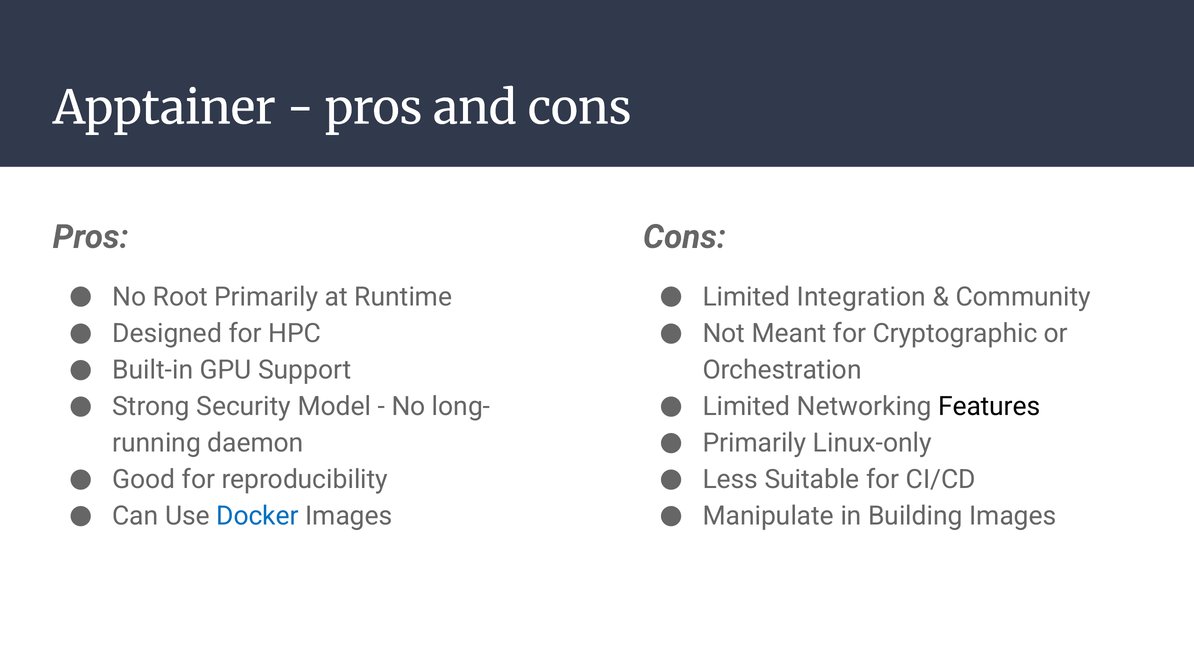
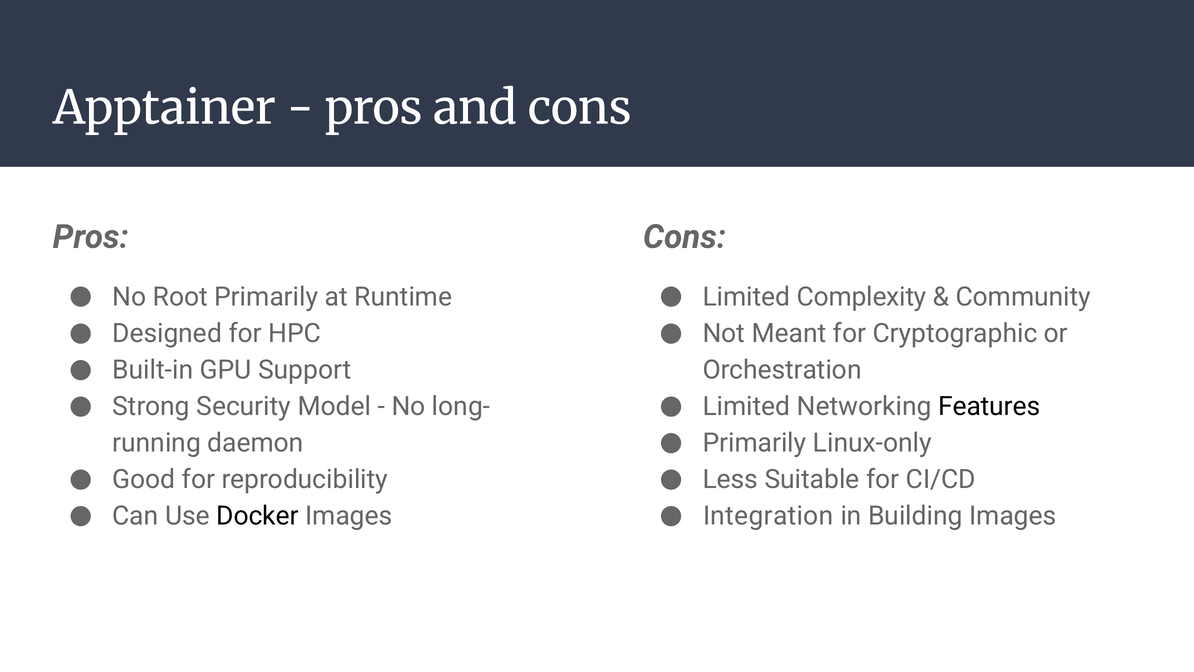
Integration: Integration -> Complexity
Docker colour: blue -> black
Manipulate: Manipulate -> Integration
